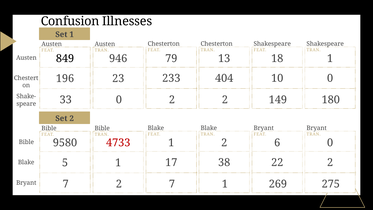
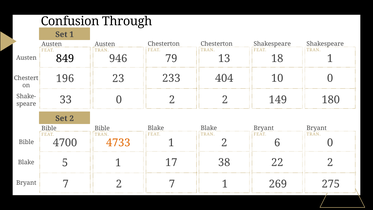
Illnesses: Illnesses -> Through
4733 colour: red -> orange
9580: 9580 -> 4700
